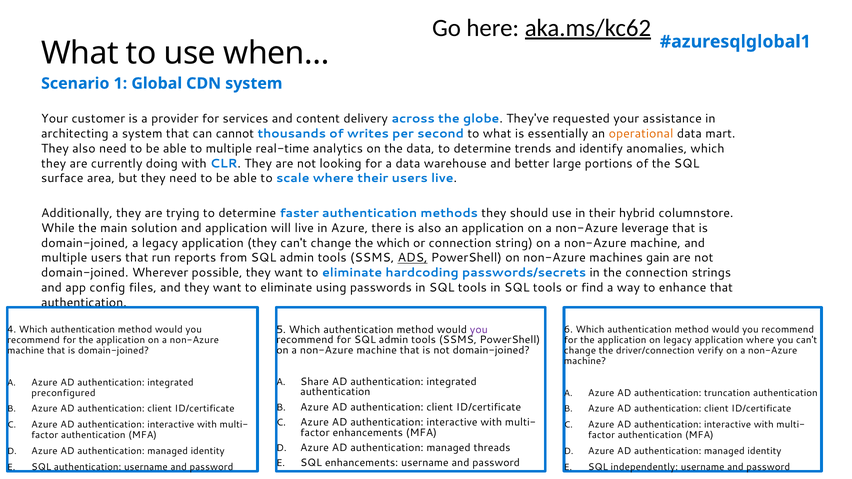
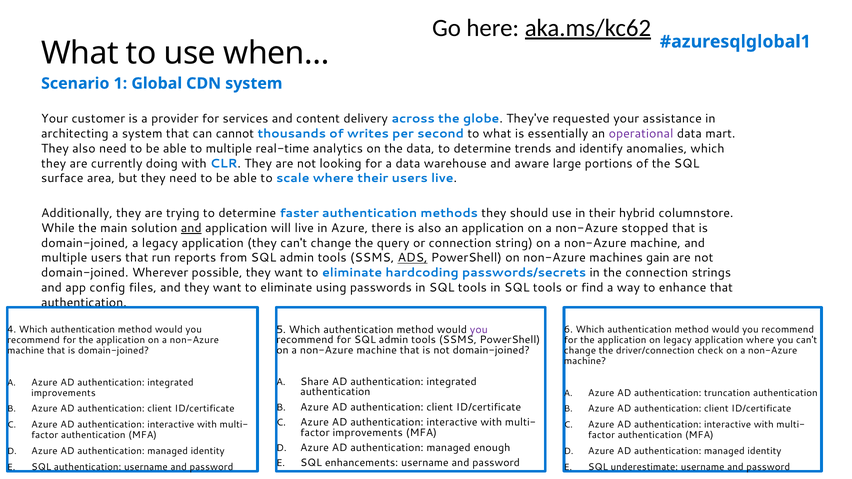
operational colour: orange -> purple
better: better -> aware
and at (191, 228) underline: none -> present
leverage: leverage -> stopped
the which: which -> query
verify: verify -> check
preconfigured at (63, 393): preconfigured -> improvements
enhancements at (368, 433): enhancements -> improvements
threads: threads -> enough
independently: independently -> underestimate
